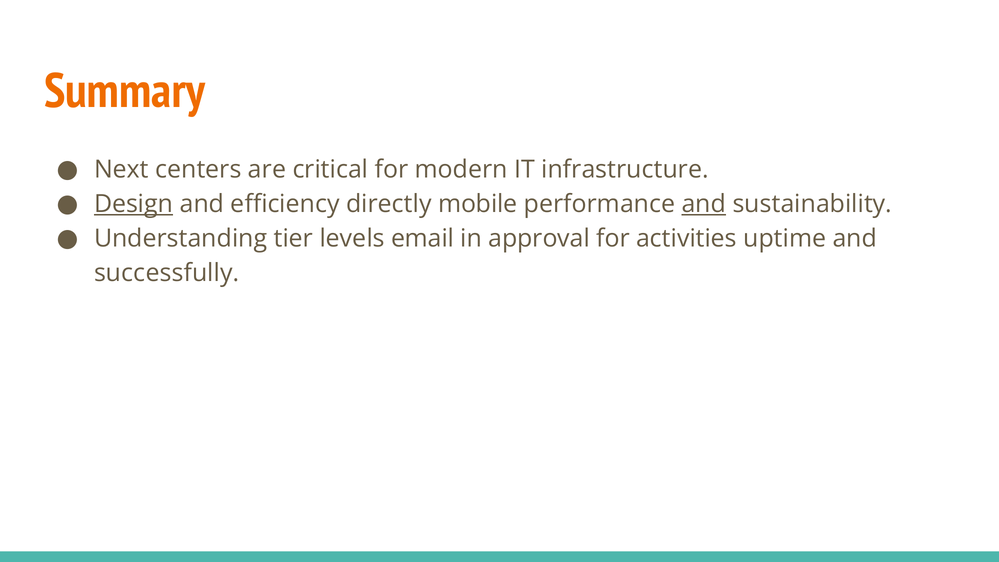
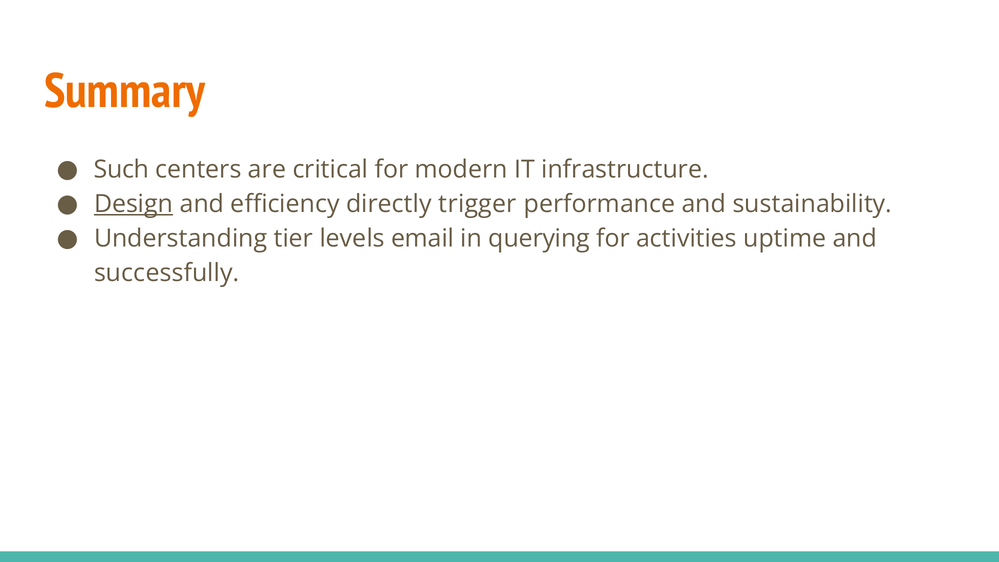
Next: Next -> Such
mobile: mobile -> trigger
and at (704, 204) underline: present -> none
approval: approval -> querying
